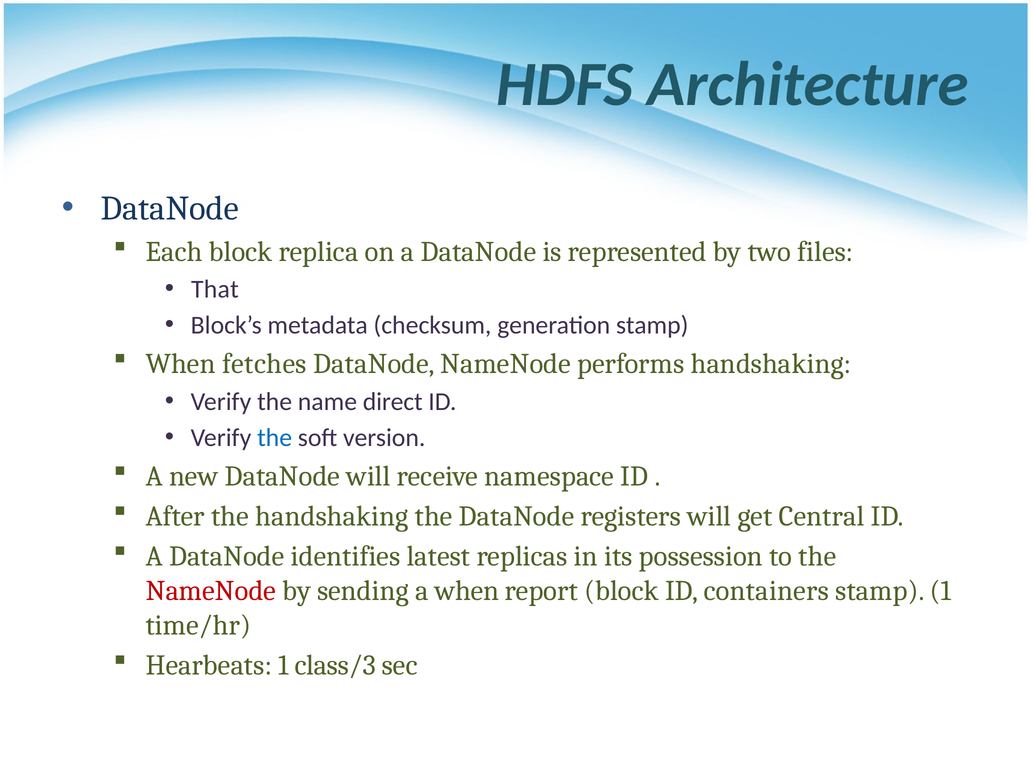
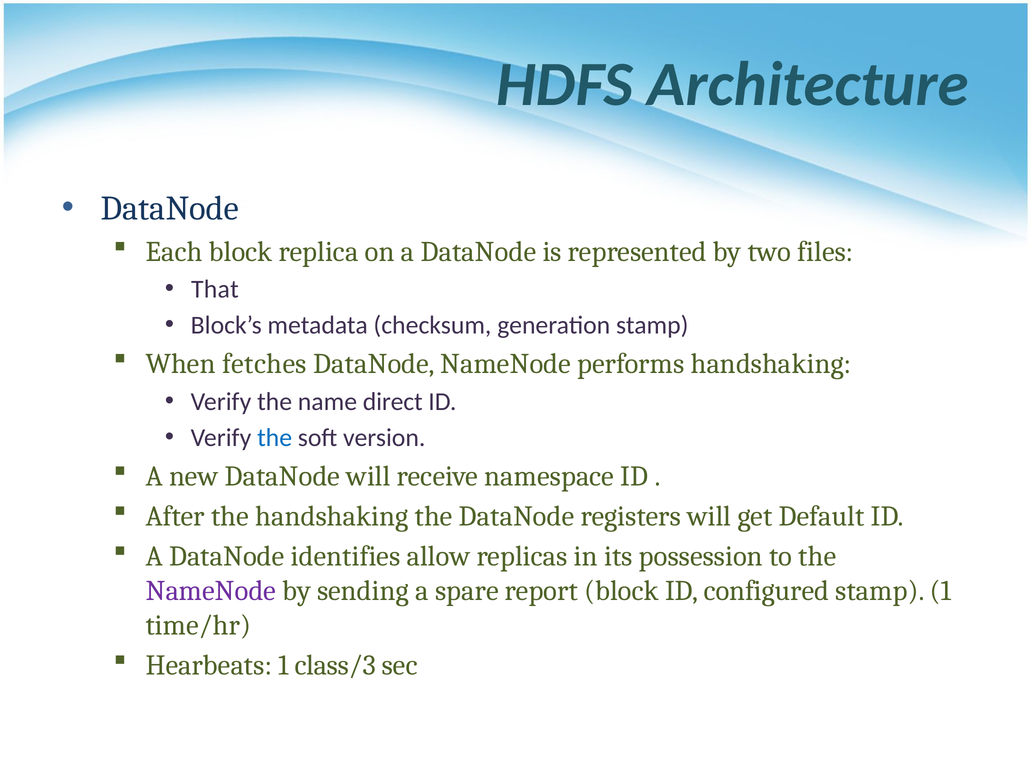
Central: Central -> Default
latest: latest -> allow
NameNode at (211, 591) colour: red -> purple
a when: when -> spare
containers: containers -> configured
